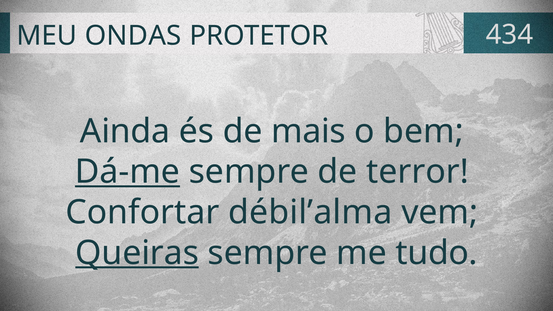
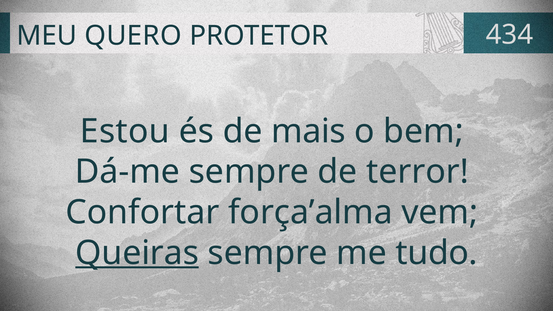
ONDAS: ONDAS -> QUERO
Ainda: Ainda -> Estou
Dá-me underline: present -> none
débil’alma: débil’alma -> força’alma
